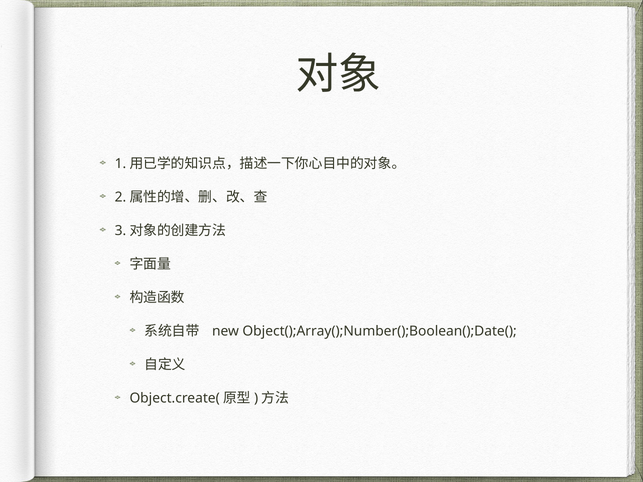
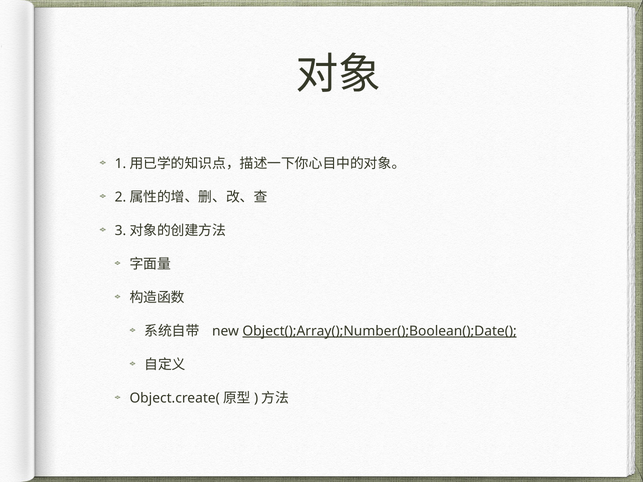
Object();Array();Number();Boolean();Date( underline: none -> present
